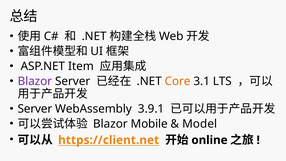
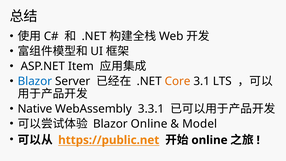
Blazor at (35, 81) colour: purple -> blue
Server at (35, 109): Server -> Native
3.9.1: 3.9.1 -> 3.3.1
Blazor Mobile: Mobile -> Online
https://client.net: https://client.net -> https://public.net
